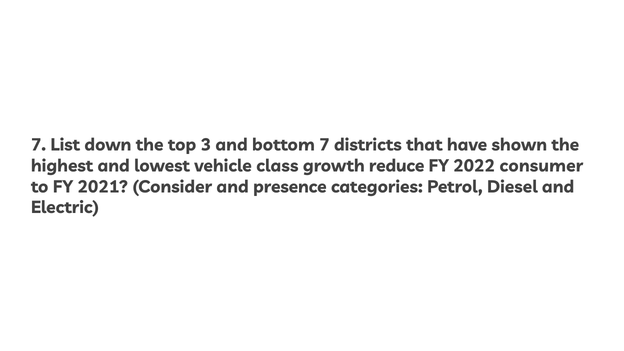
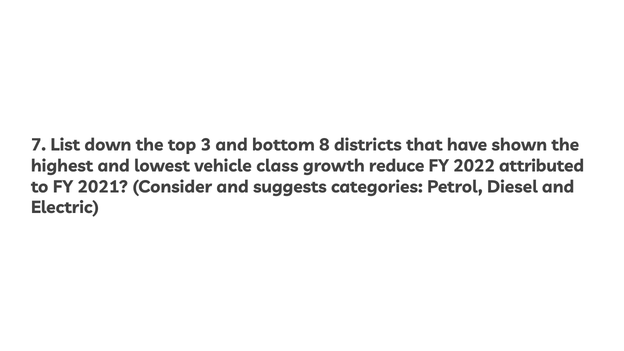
bottom 7: 7 -> 8
consumer: consumer -> attributed
presence: presence -> suggests
